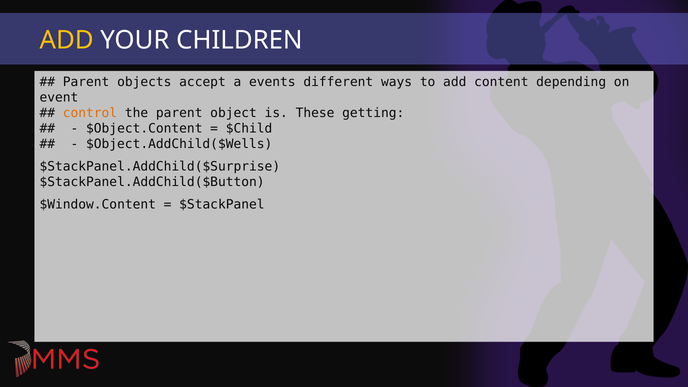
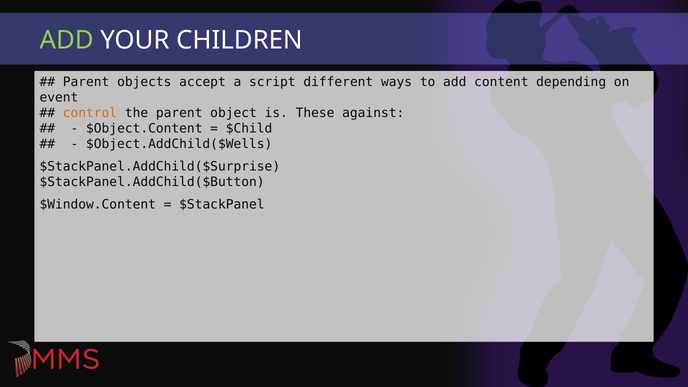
ADD at (67, 40) colour: yellow -> light green
events: events -> script
getting: getting -> against
